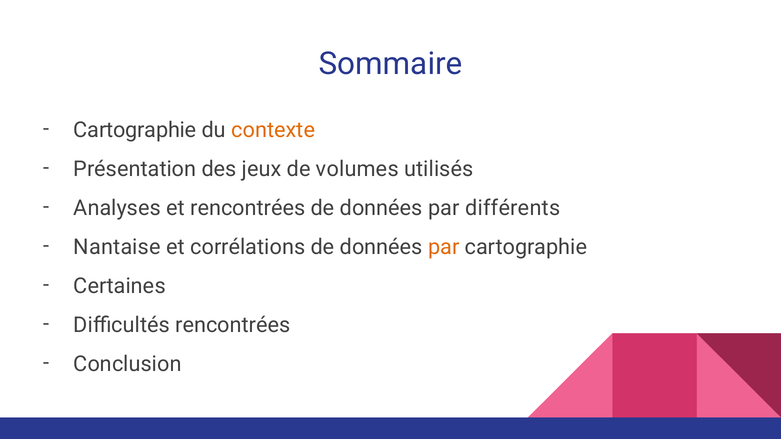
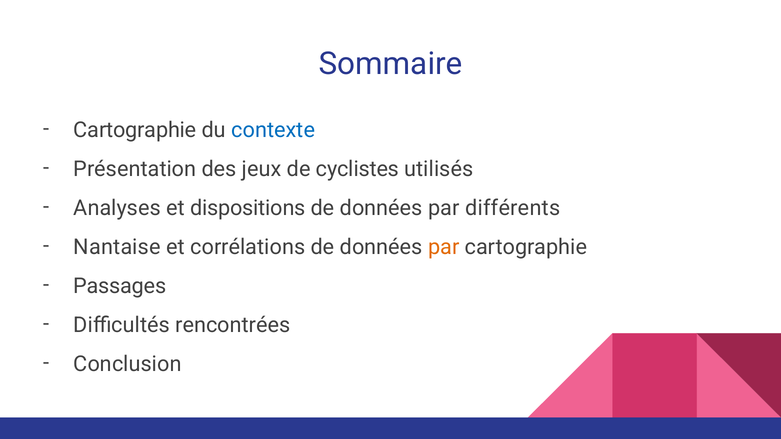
contexte colour: orange -> blue
volumes: volumes -> cyclistes
et rencontrées: rencontrées -> dispositions
Certaines: Certaines -> Passages
